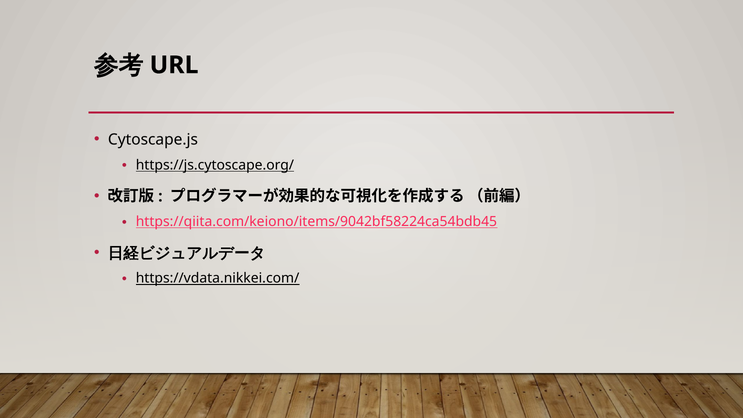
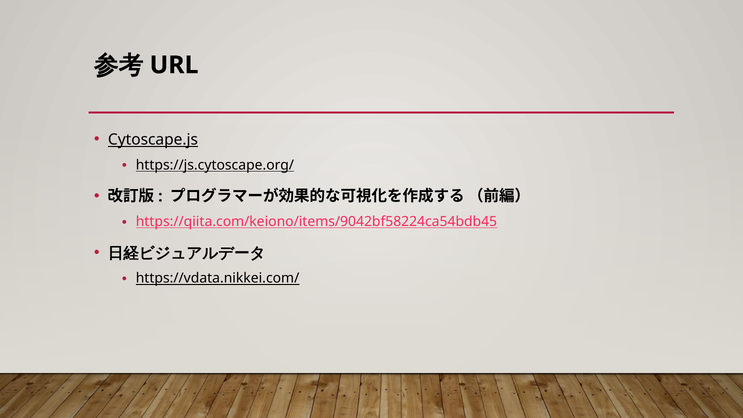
Cytoscape.js underline: none -> present
